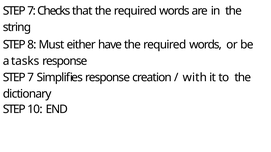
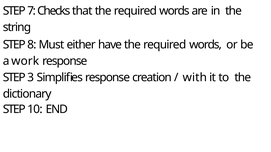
tasks: tasks -> work
7 at (31, 78): 7 -> 3
